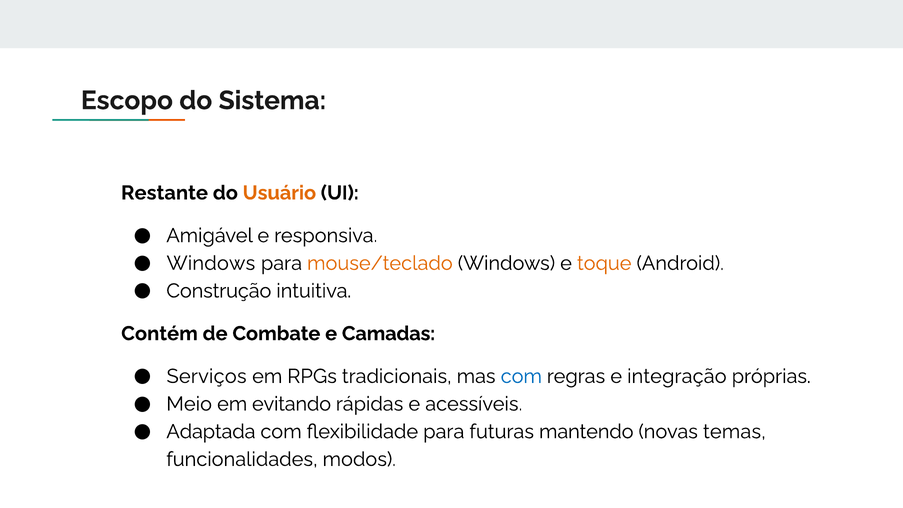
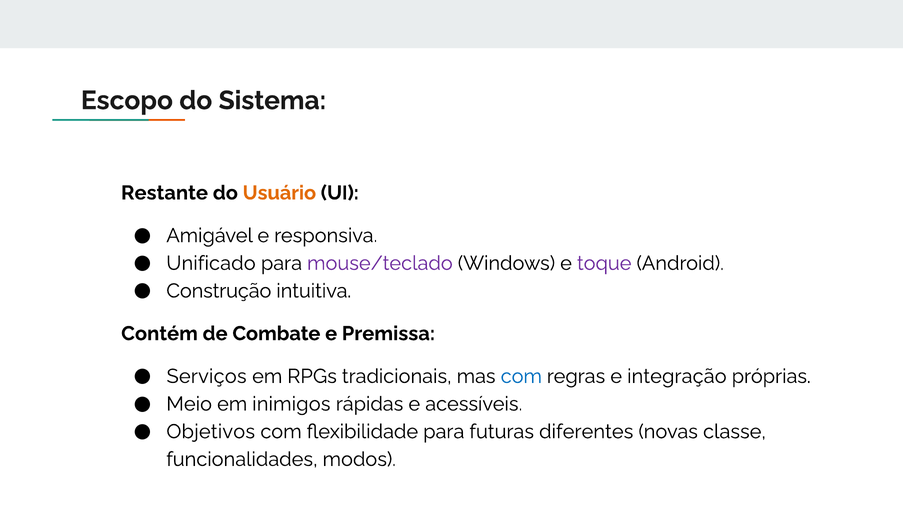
Windows at (211, 263): Windows -> Unificado
mouse/teclado colour: orange -> purple
toque colour: orange -> purple
Camadas: Camadas -> Premissa
evitando: evitando -> inimigos
Adaptada: Adaptada -> Objetivos
mantendo: mantendo -> diferentes
temas: temas -> classe
